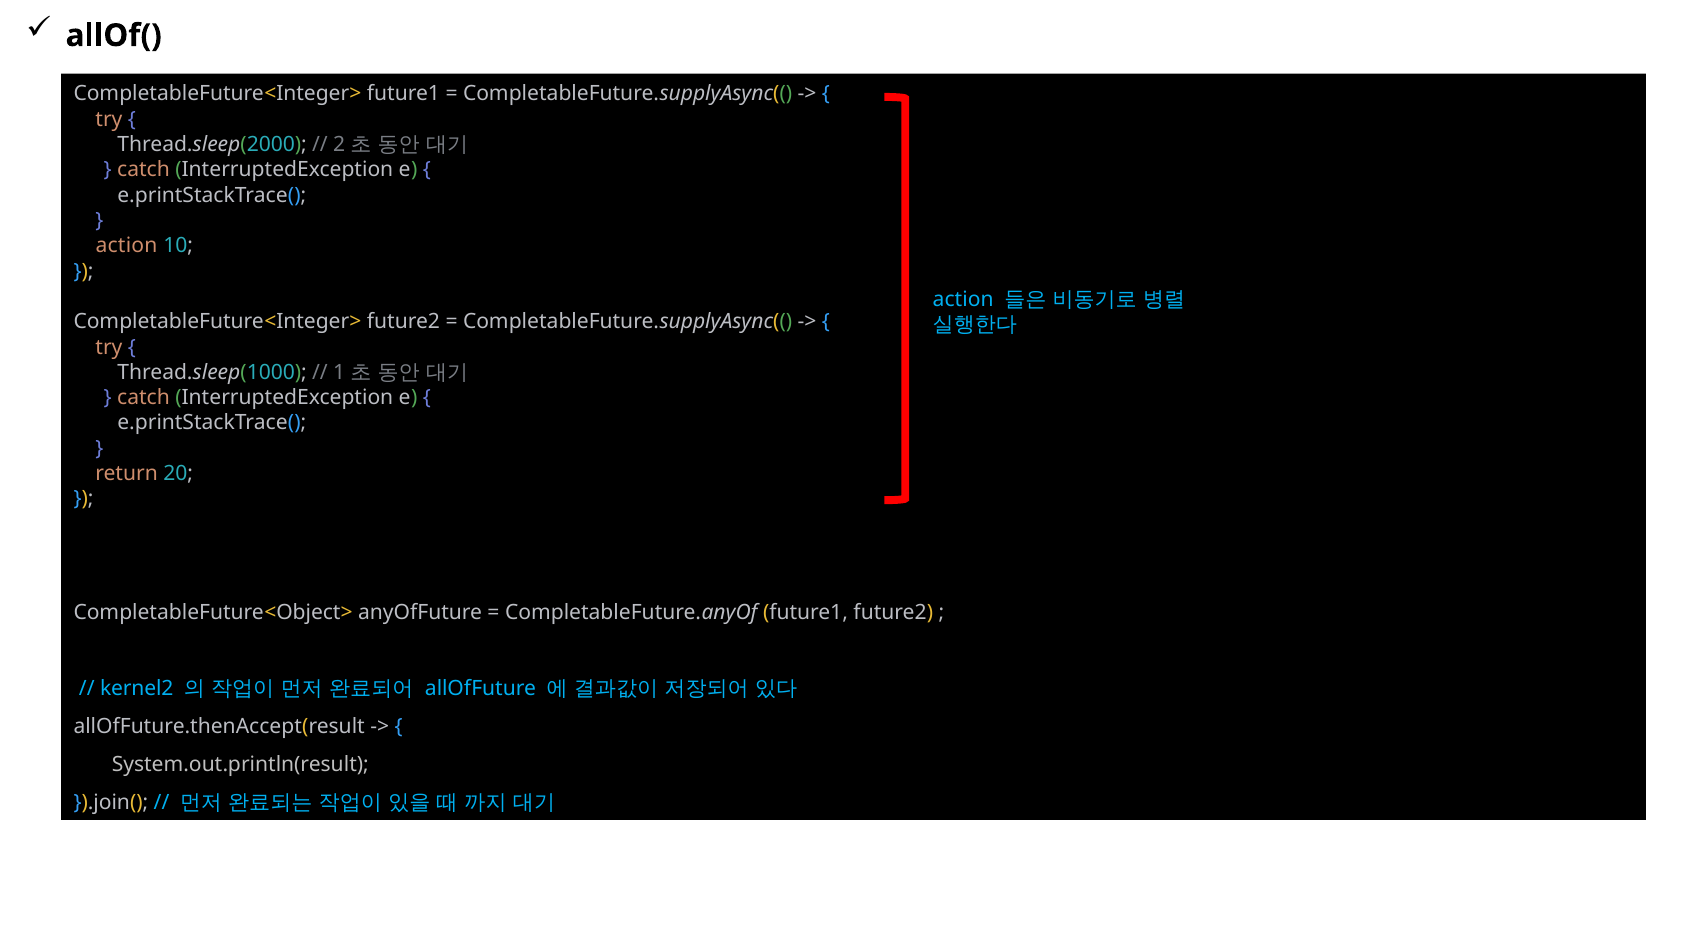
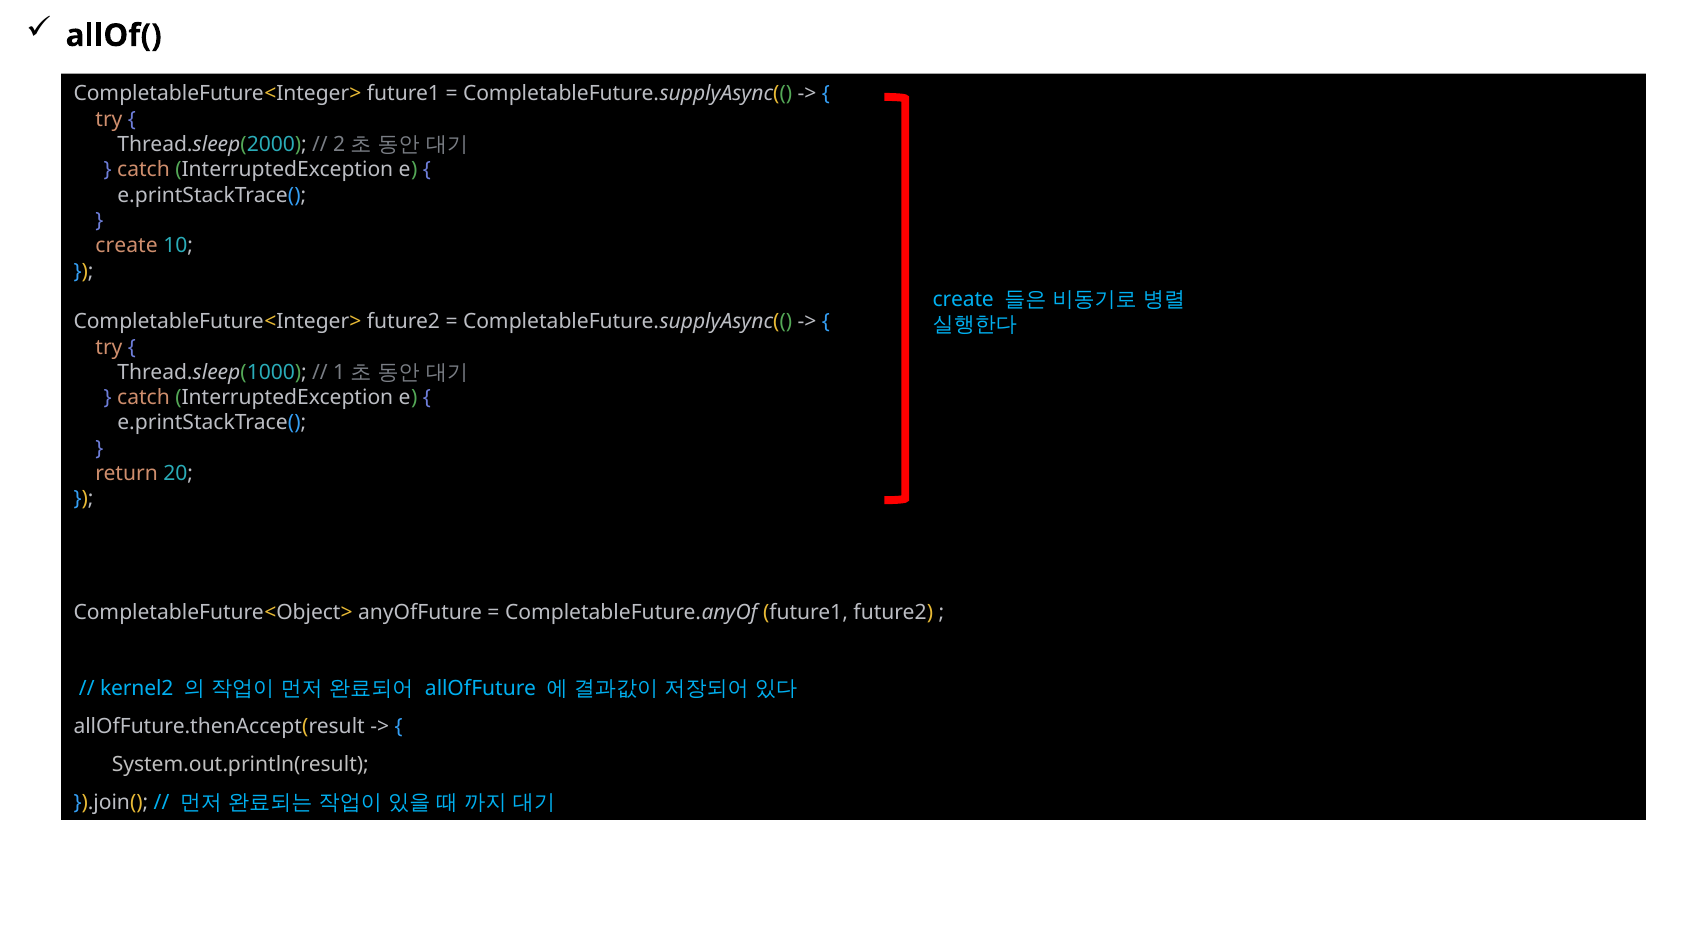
action at (127, 246): action -> create
action at (963, 299): action -> create
